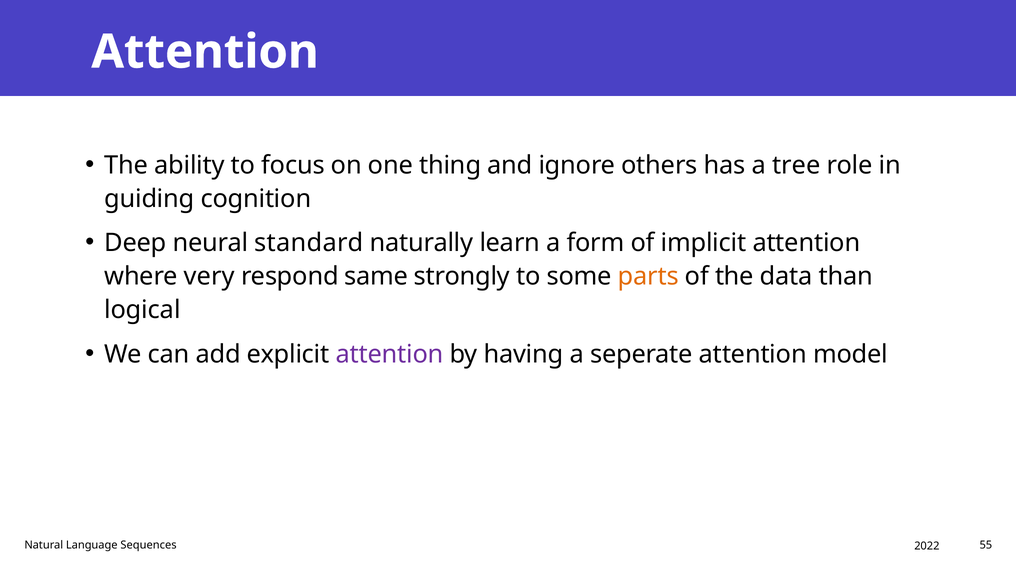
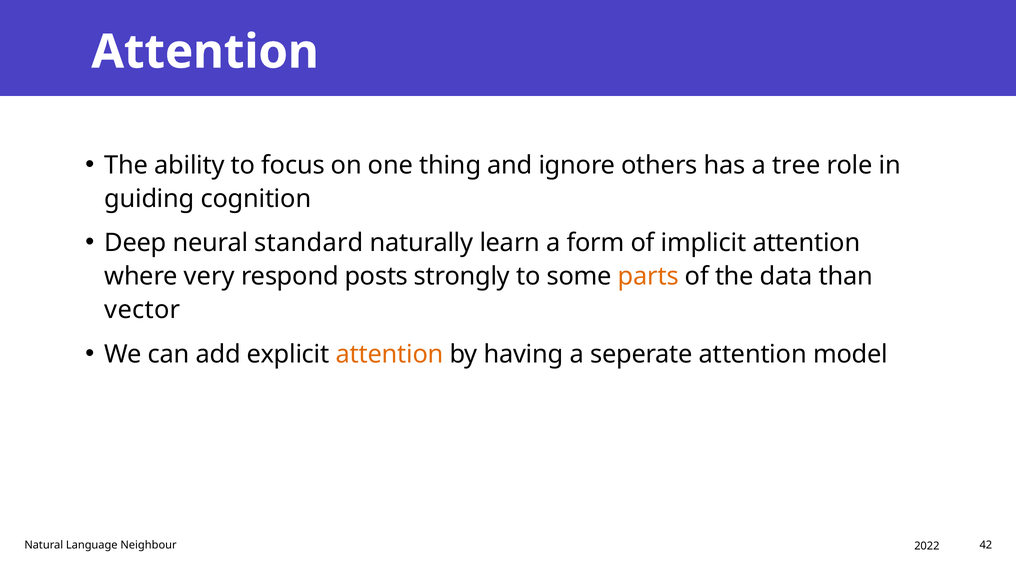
same: same -> posts
logical: logical -> vector
attention at (390, 354) colour: purple -> orange
Sequences: Sequences -> Neighbour
55: 55 -> 42
